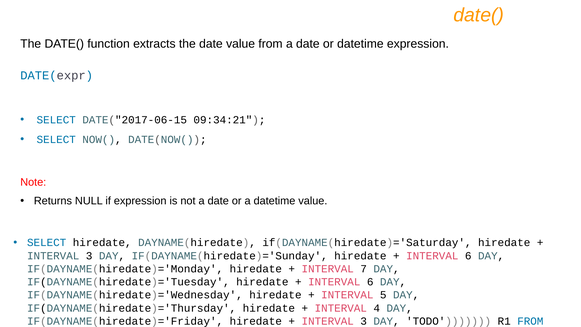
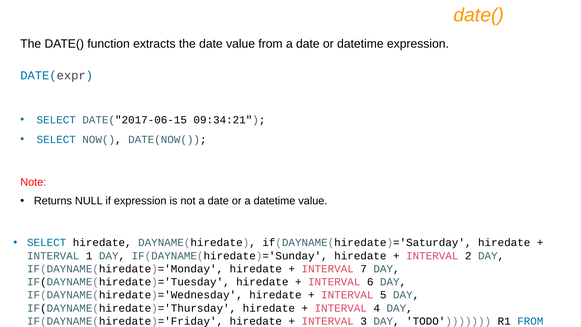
3 at (89, 256): 3 -> 1
6 at (468, 256): 6 -> 2
